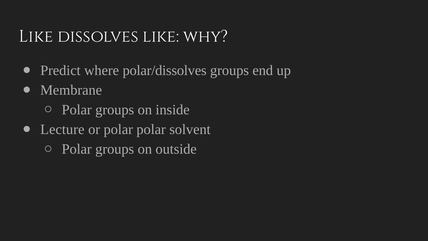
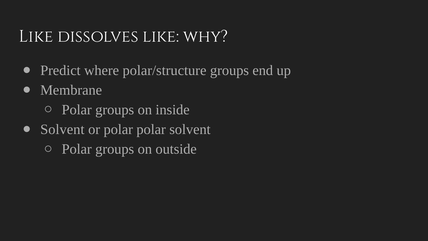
polar/dissolves: polar/dissolves -> polar/structure
Lecture at (62, 129): Lecture -> Solvent
